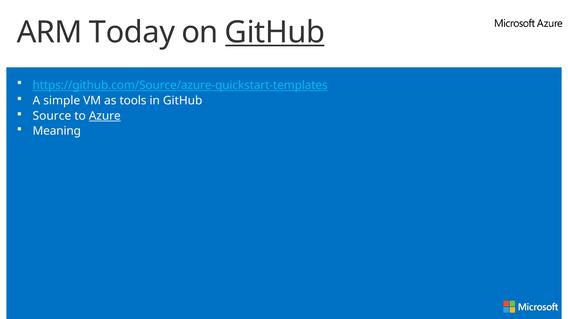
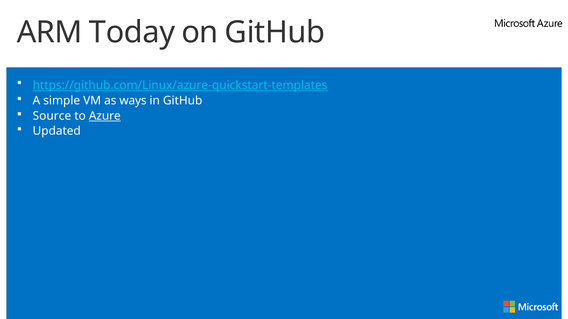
GitHub at (275, 32) underline: present -> none
https://github.com/Source/azure-quickstart-templates: https://github.com/Source/azure-quickstart-templates -> https://github.com/Linux/azure-quickstart-templates
tools: tools -> ways
Meaning: Meaning -> Updated
